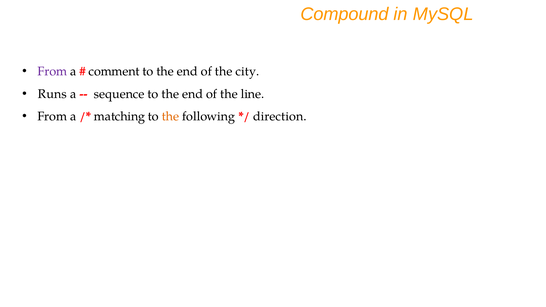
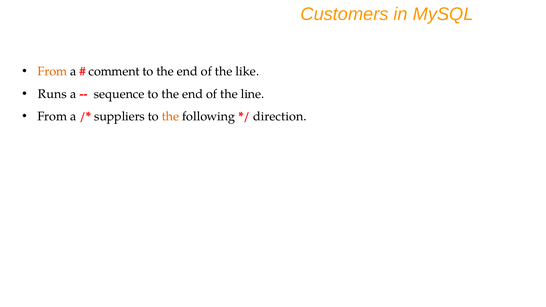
Compound: Compound -> Customers
From at (52, 71) colour: purple -> orange
city: city -> like
matching: matching -> suppliers
